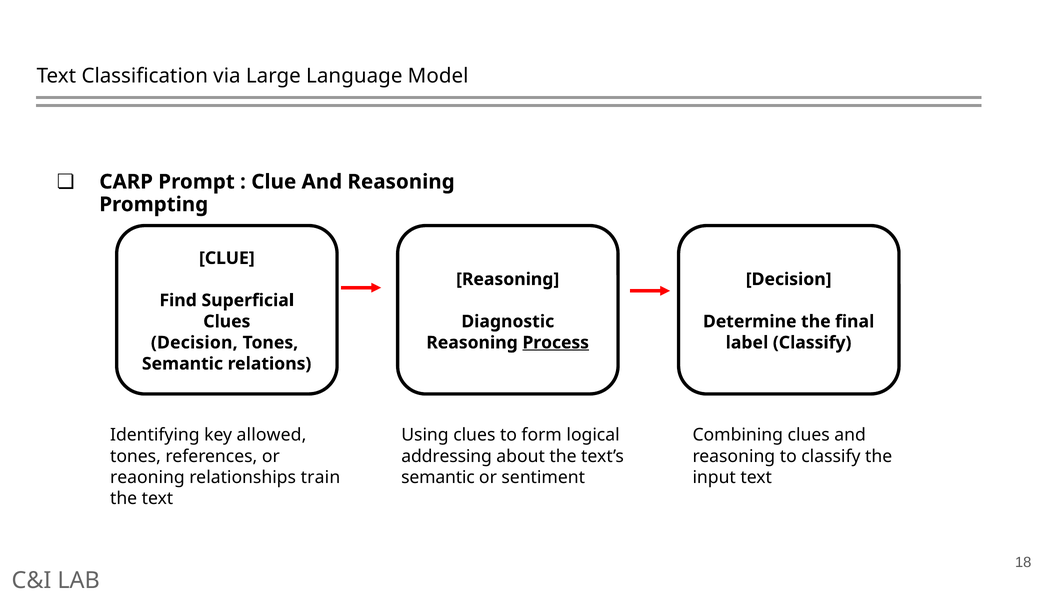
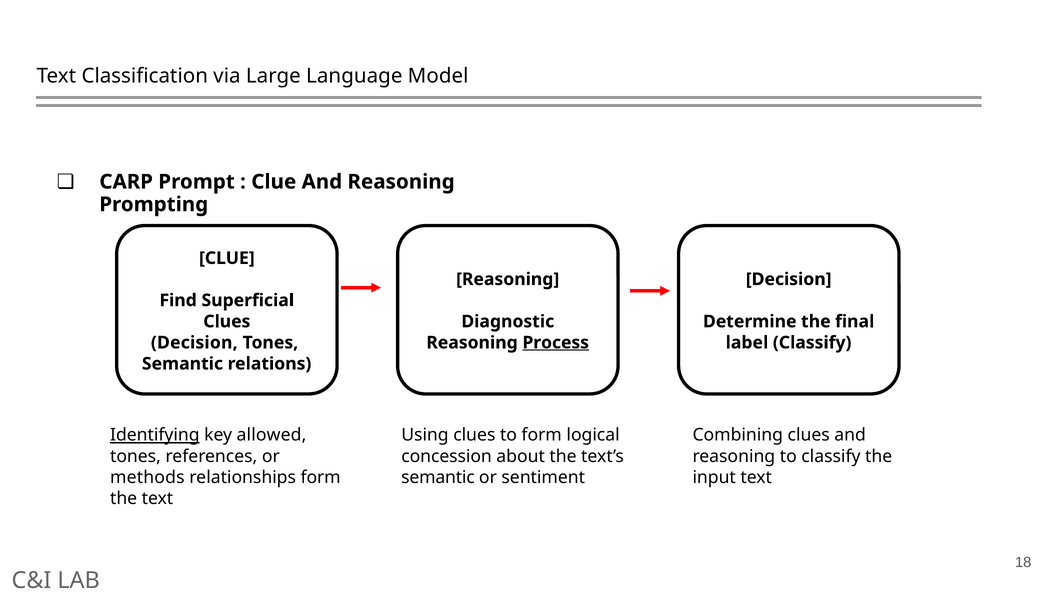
Identifying underline: none -> present
addressing: addressing -> concession
reaoning: reaoning -> methods
relationships train: train -> form
